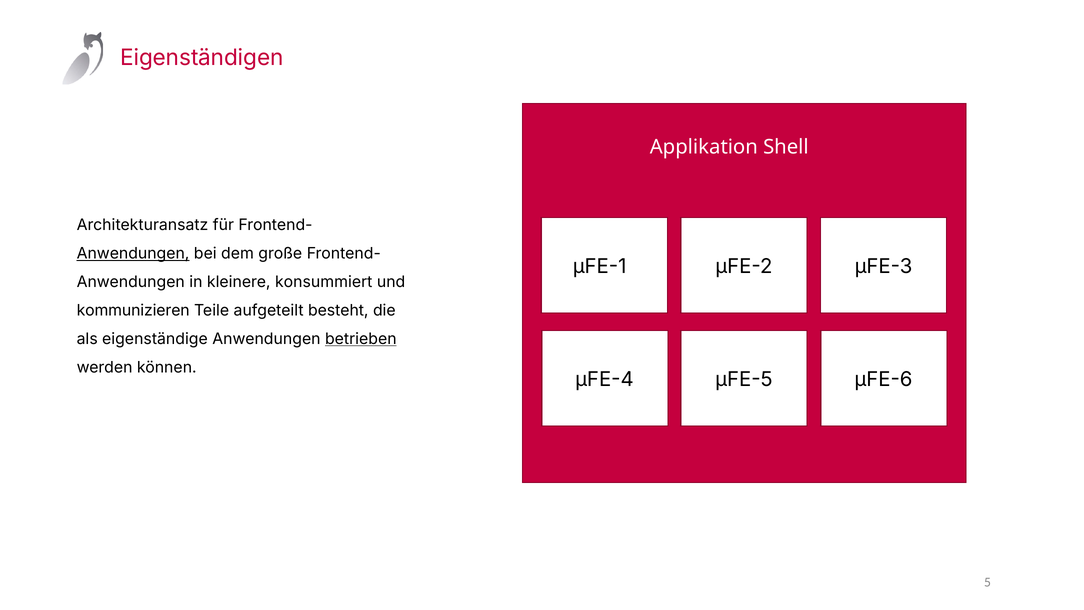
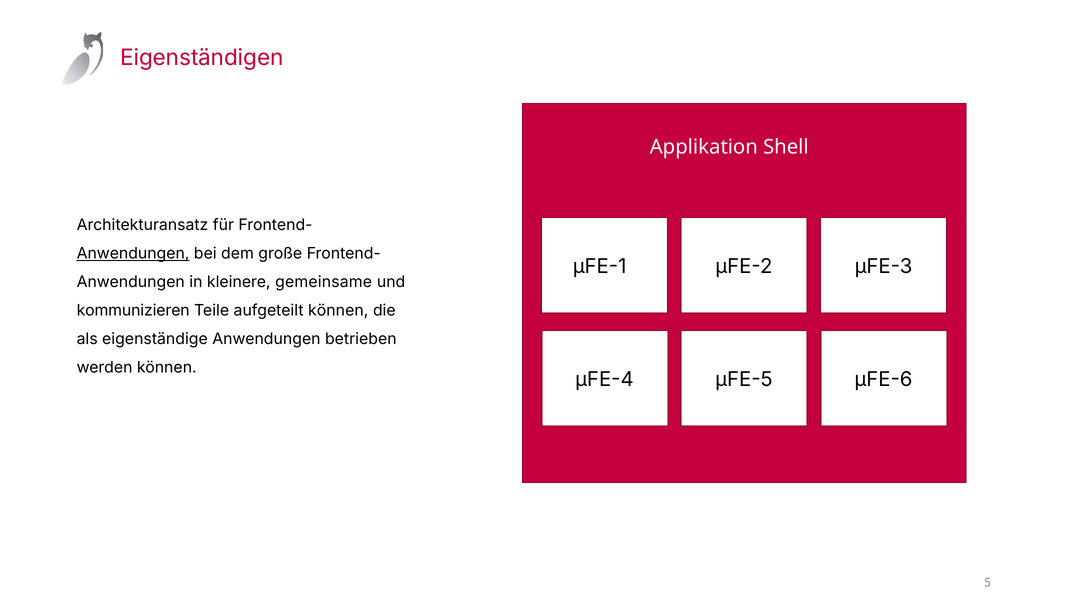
konsummiert: konsummiert -> gemeinsame
aufgeteilt besteht: besteht -> können
betrieben underline: present -> none
